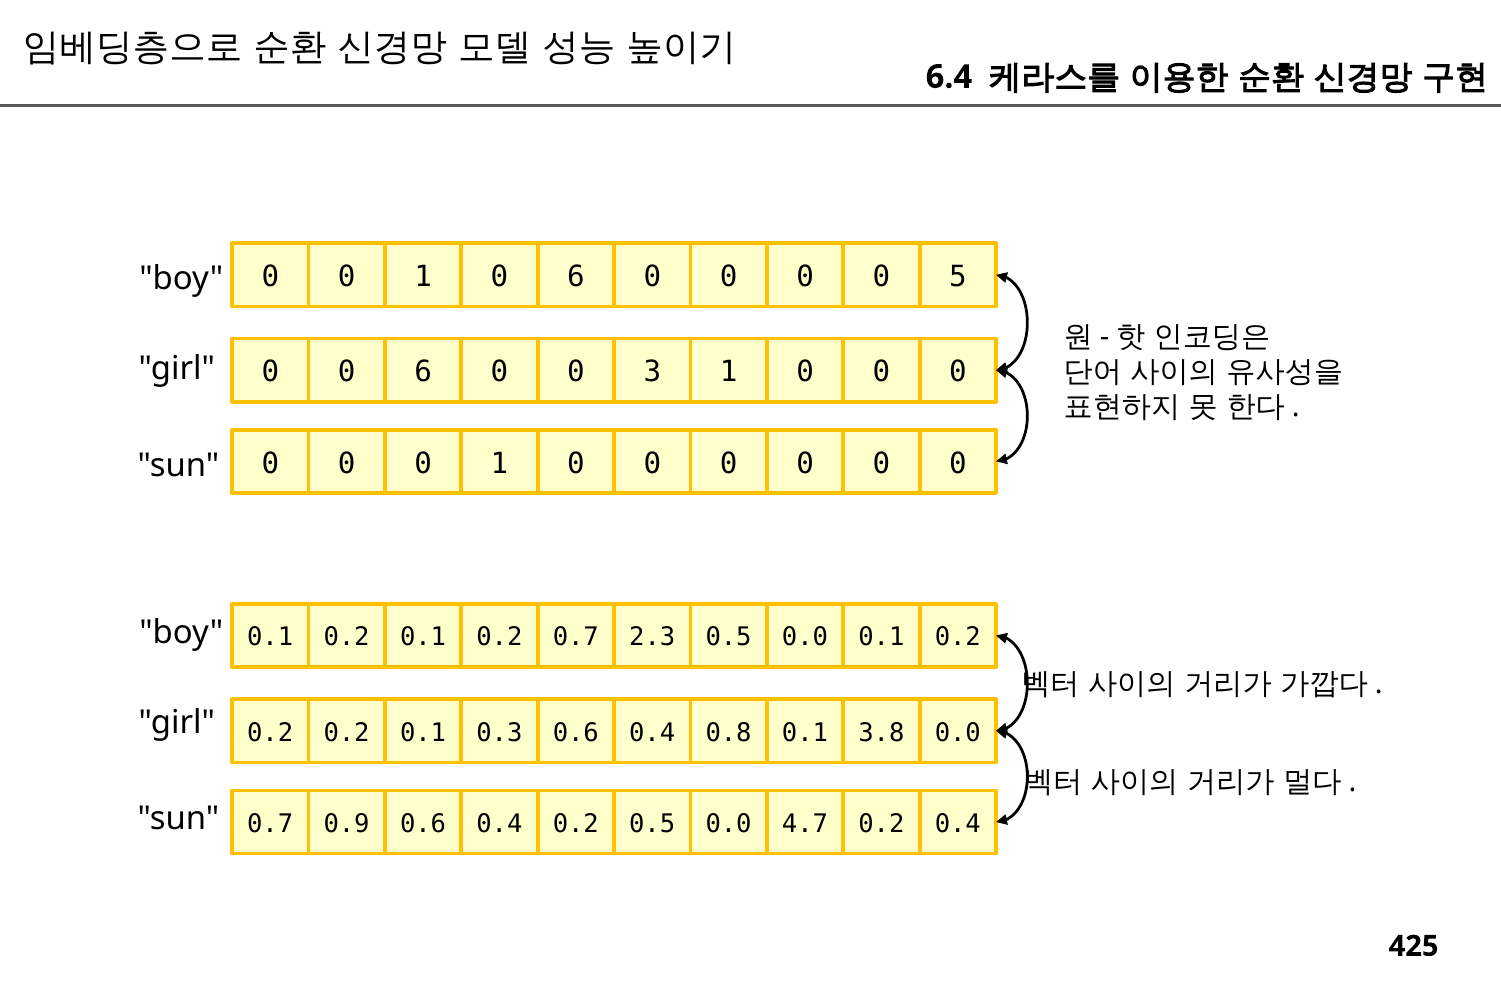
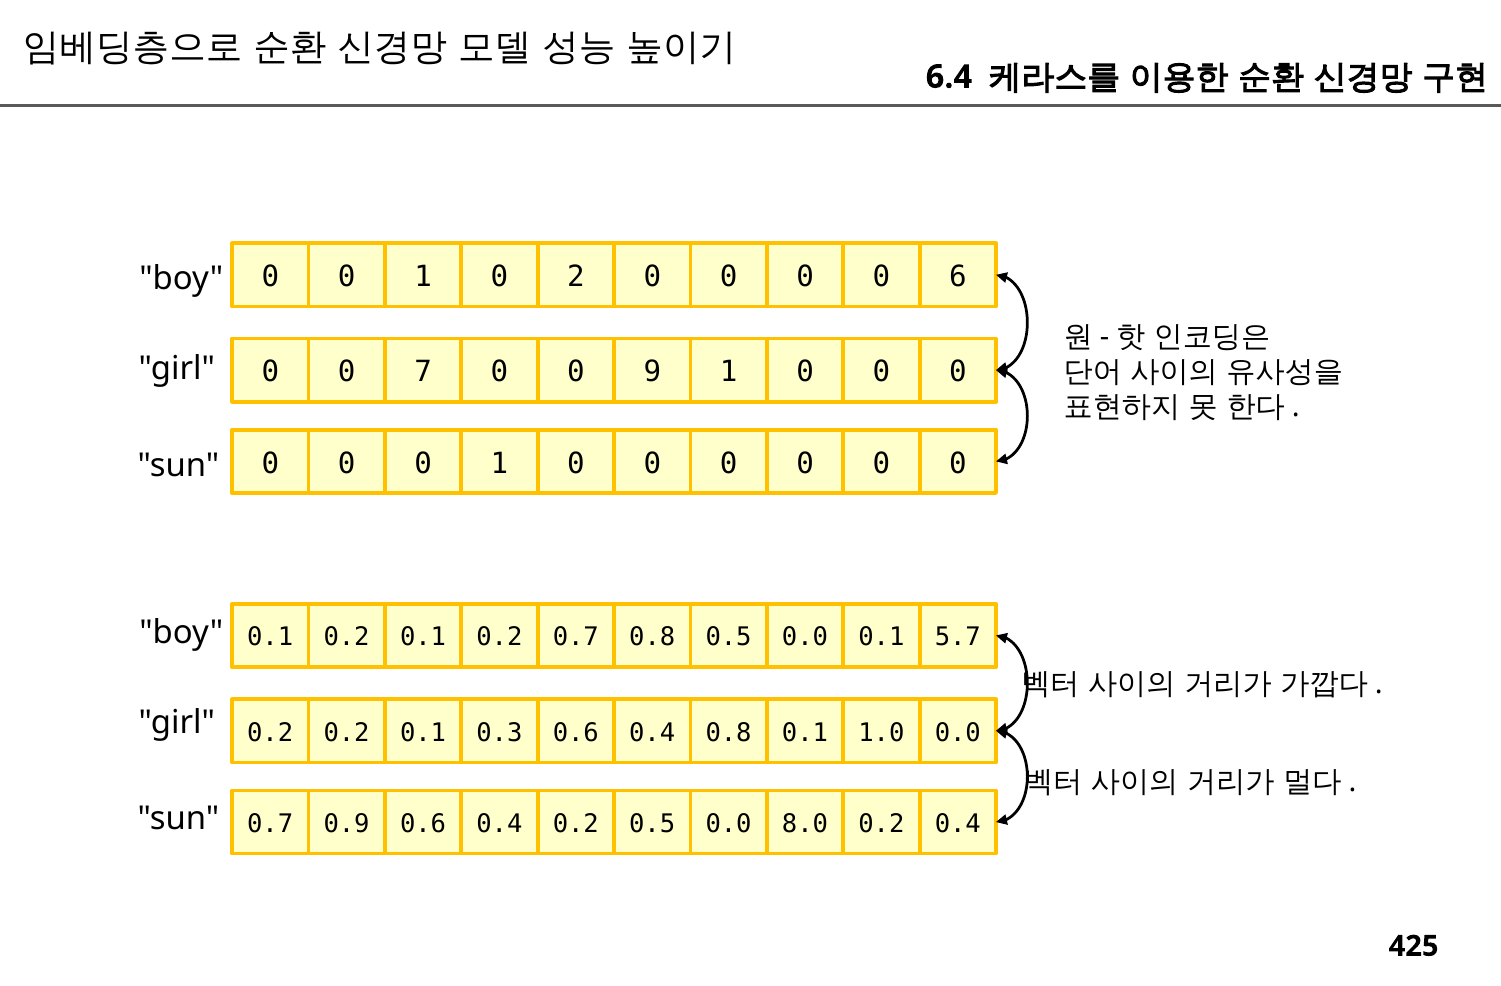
1 0 6: 6 -> 2
5: 5 -> 6
0 0 6: 6 -> 7
3: 3 -> 9
0.7 2.3: 2.3 -> 0.8
0.0 0.1 0.2: 0.2 -> 5.7
3.8: 3.8 -> 1.0
4.7: 4.7 -> 8.0
